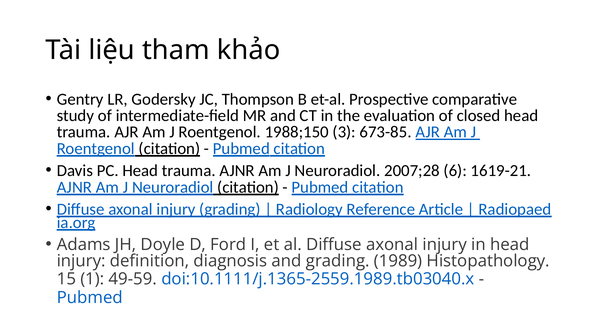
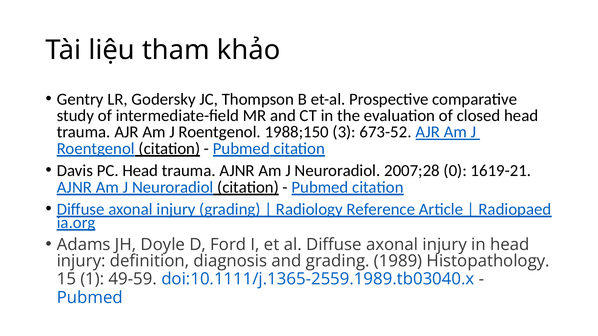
673-85: 673-85 -> 673-52
6: 6 -> 0
